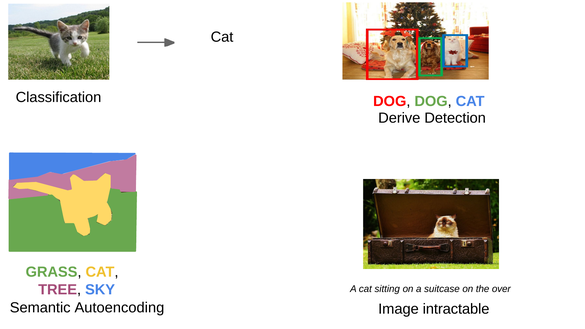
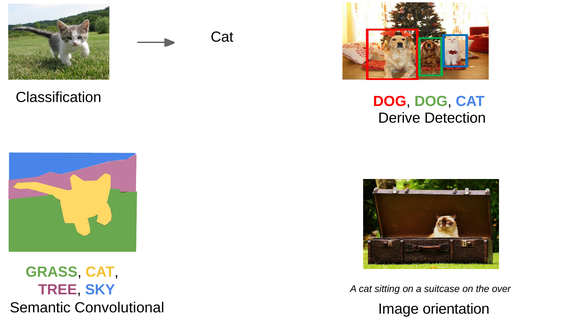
Autoencoding: Autoencoding -> Convolutional
intractable: intractable -> orientation
